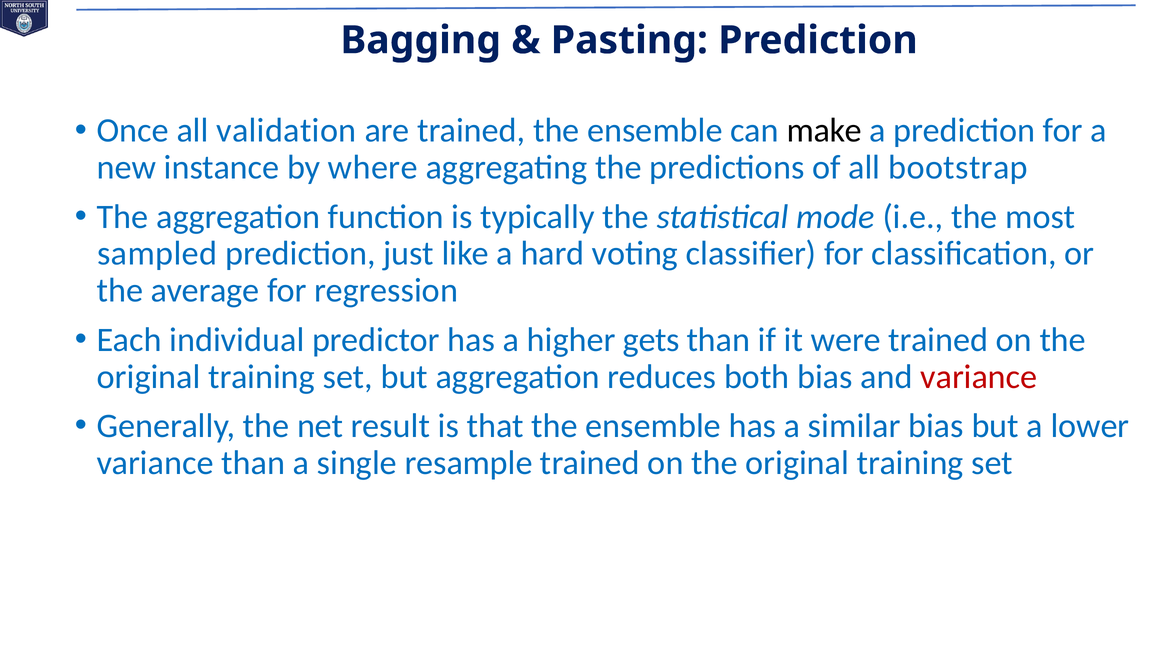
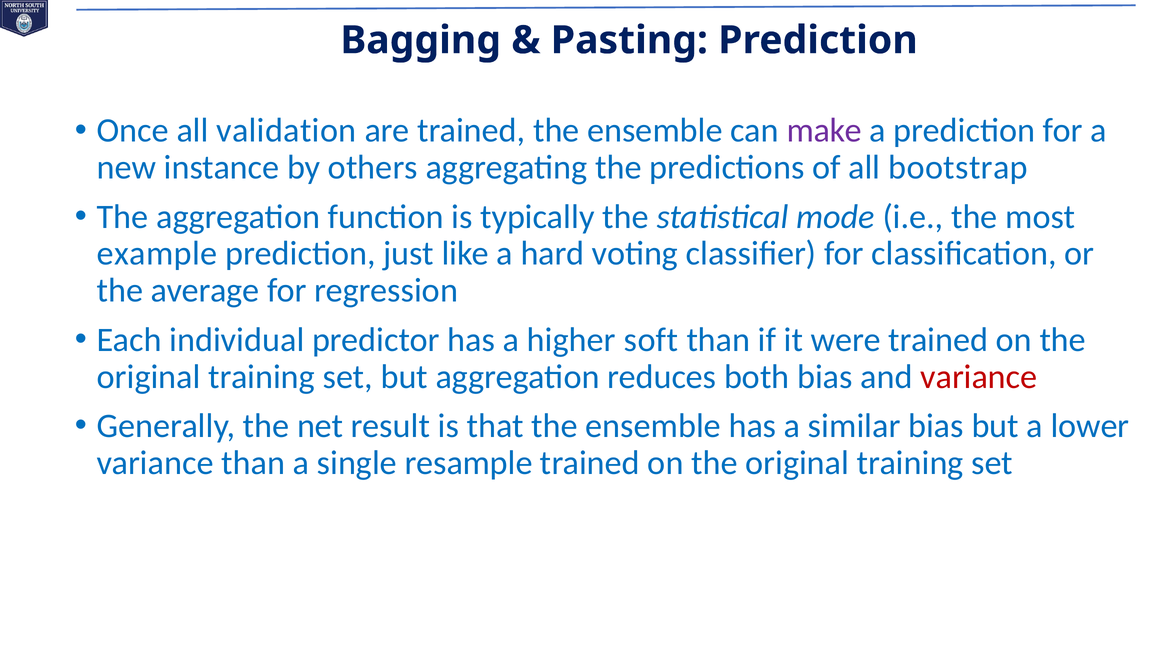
make colour: black -> purple
where: where -> others
sampled: sampled -> example
gets: gets -> soft
